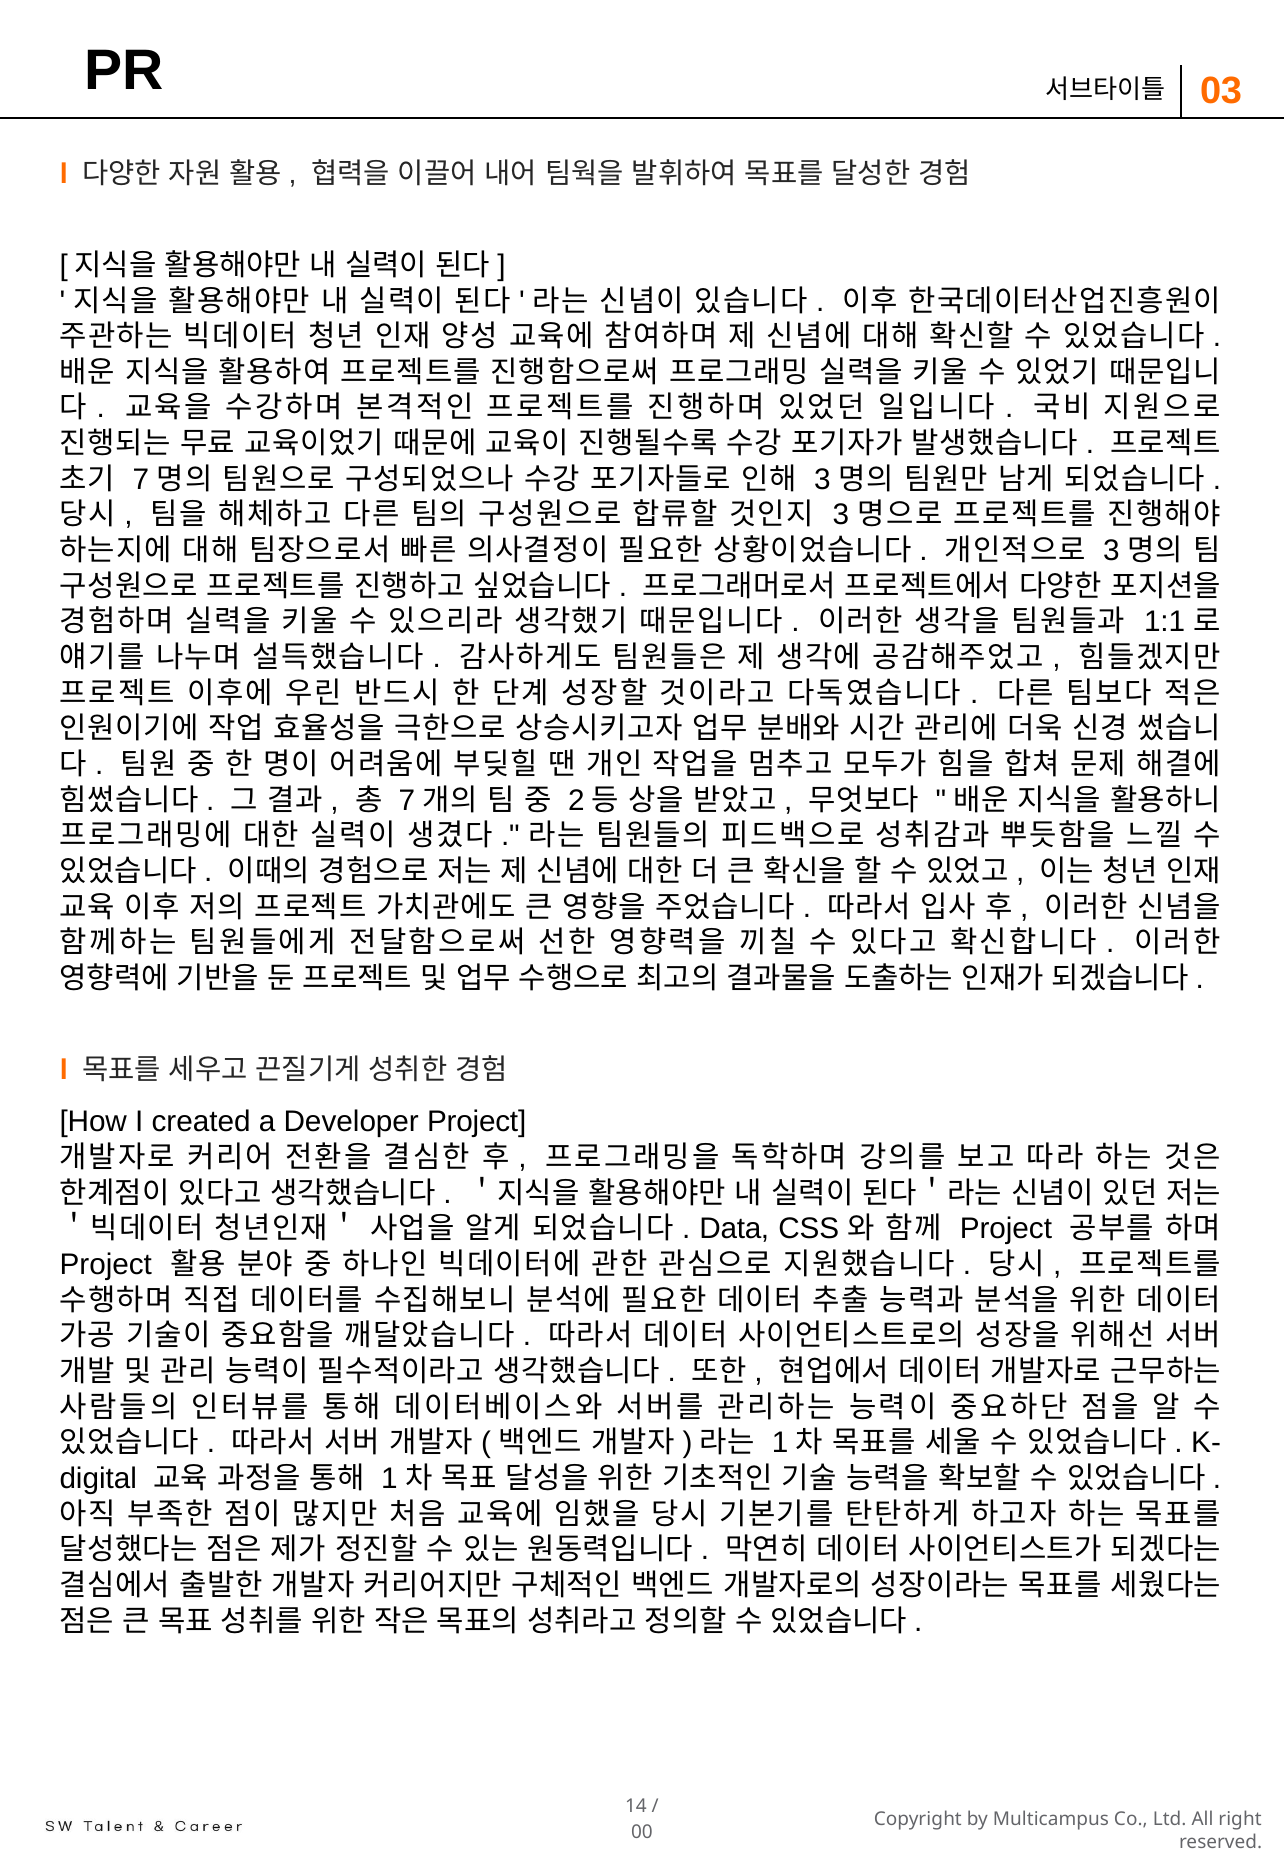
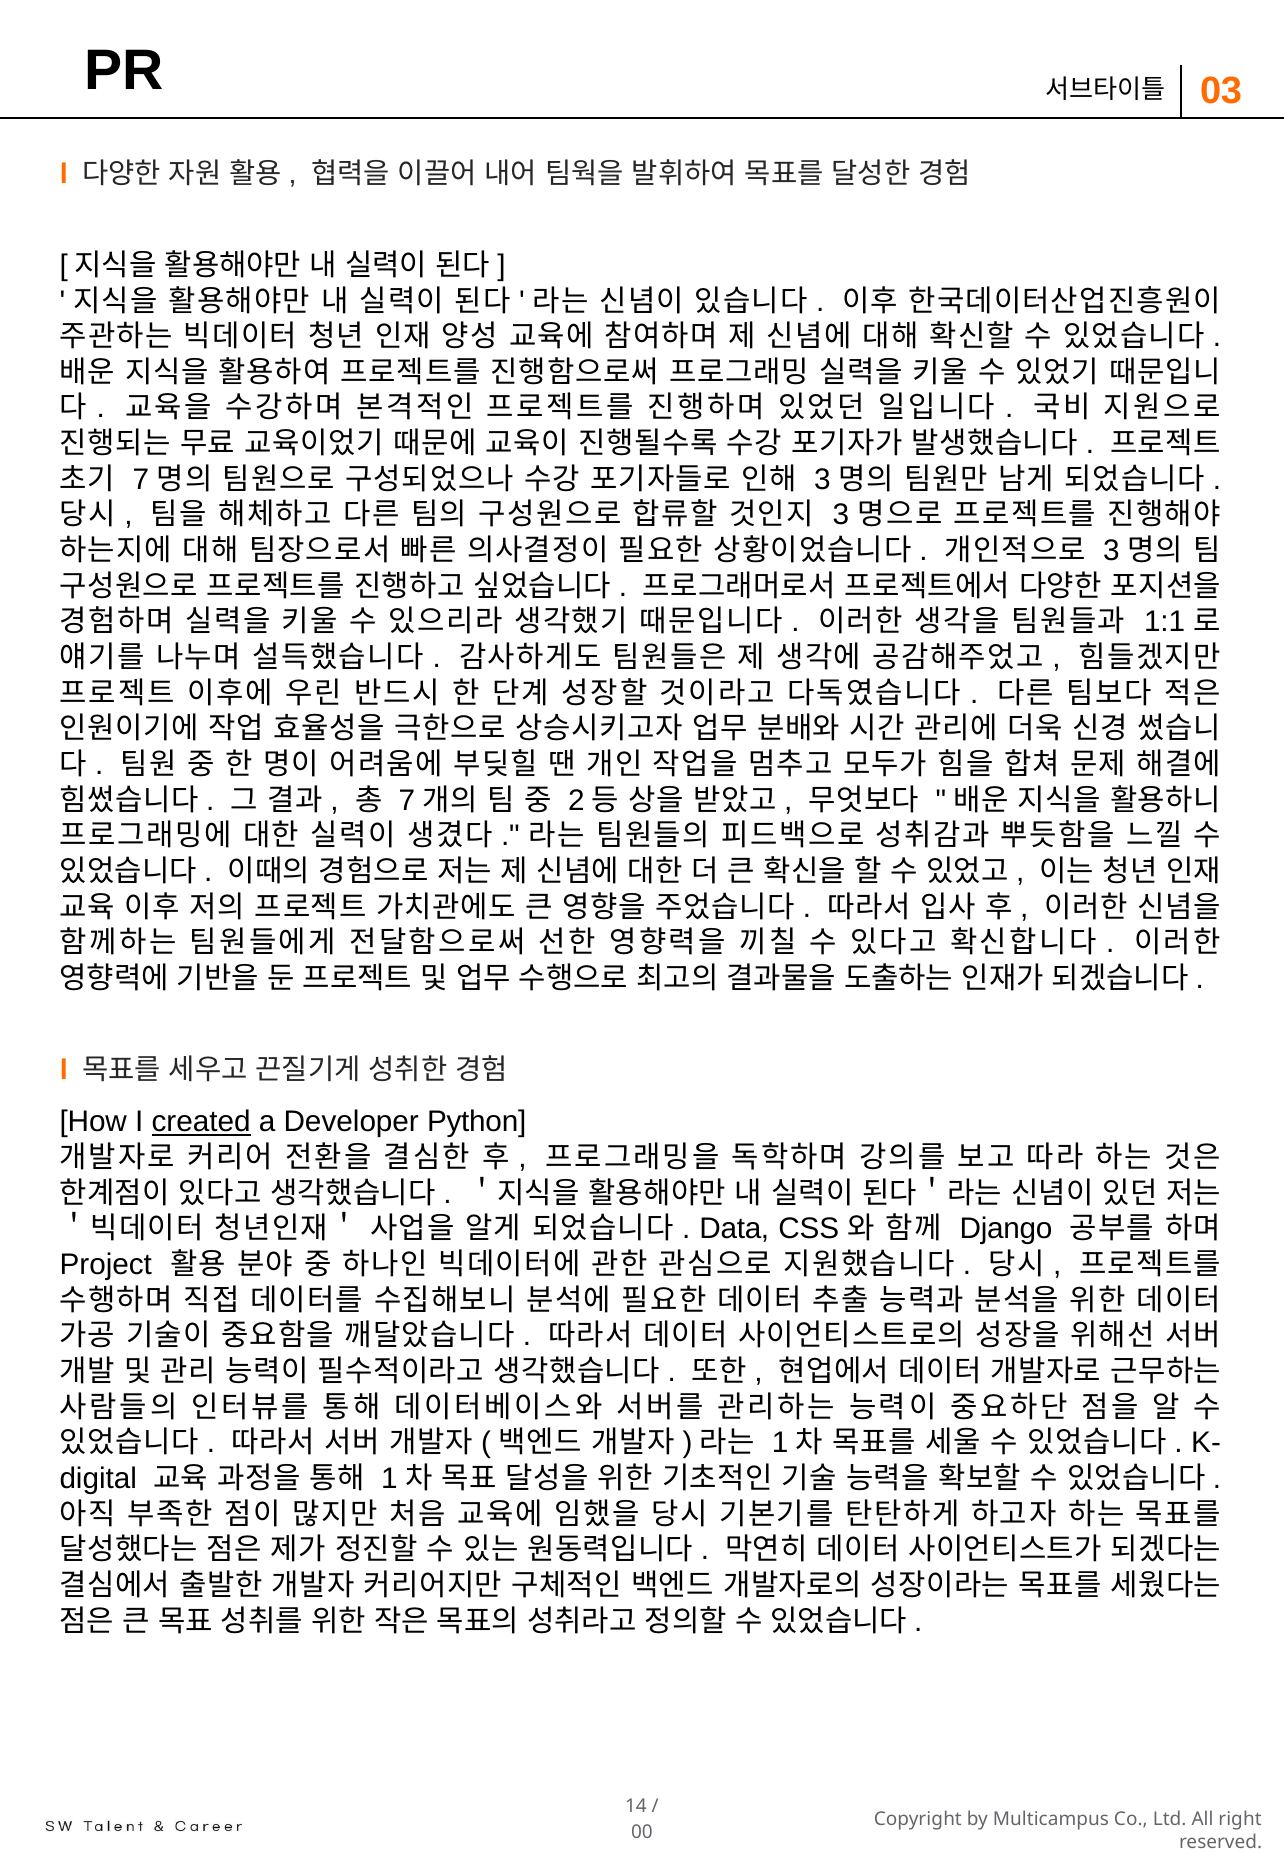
created underline: none -> present
Developer Project: Project -> Python
Project at (1006, 1229): Project -> Django
